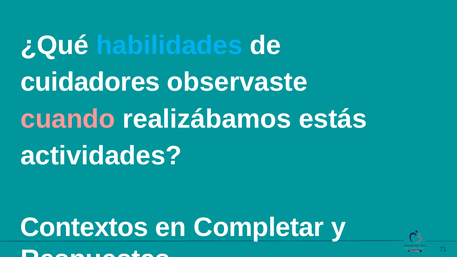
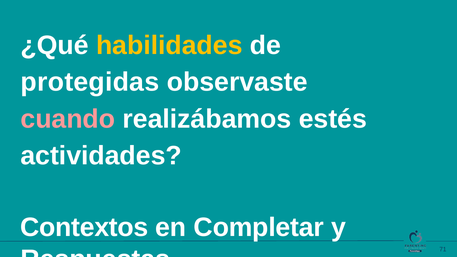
habilidades colour: light blue -> yellow
cuidadores: cuidadores -> protegidas
estás: estás -> estés
